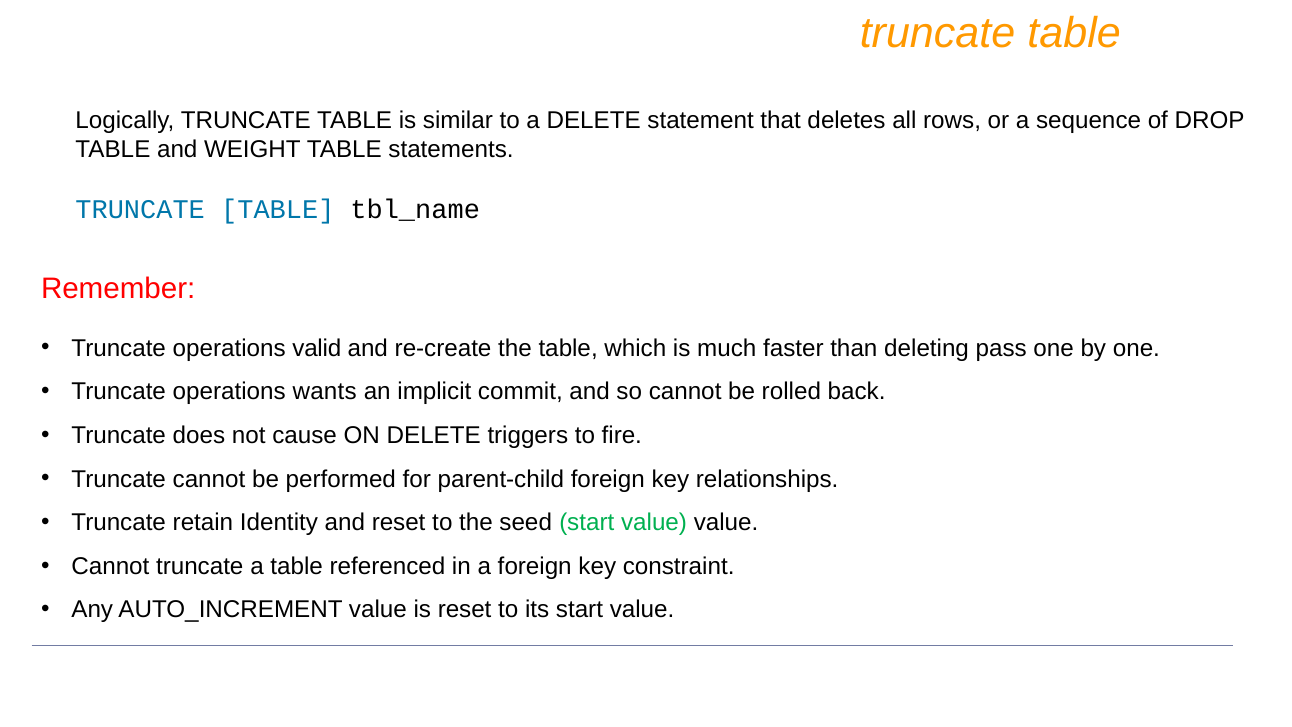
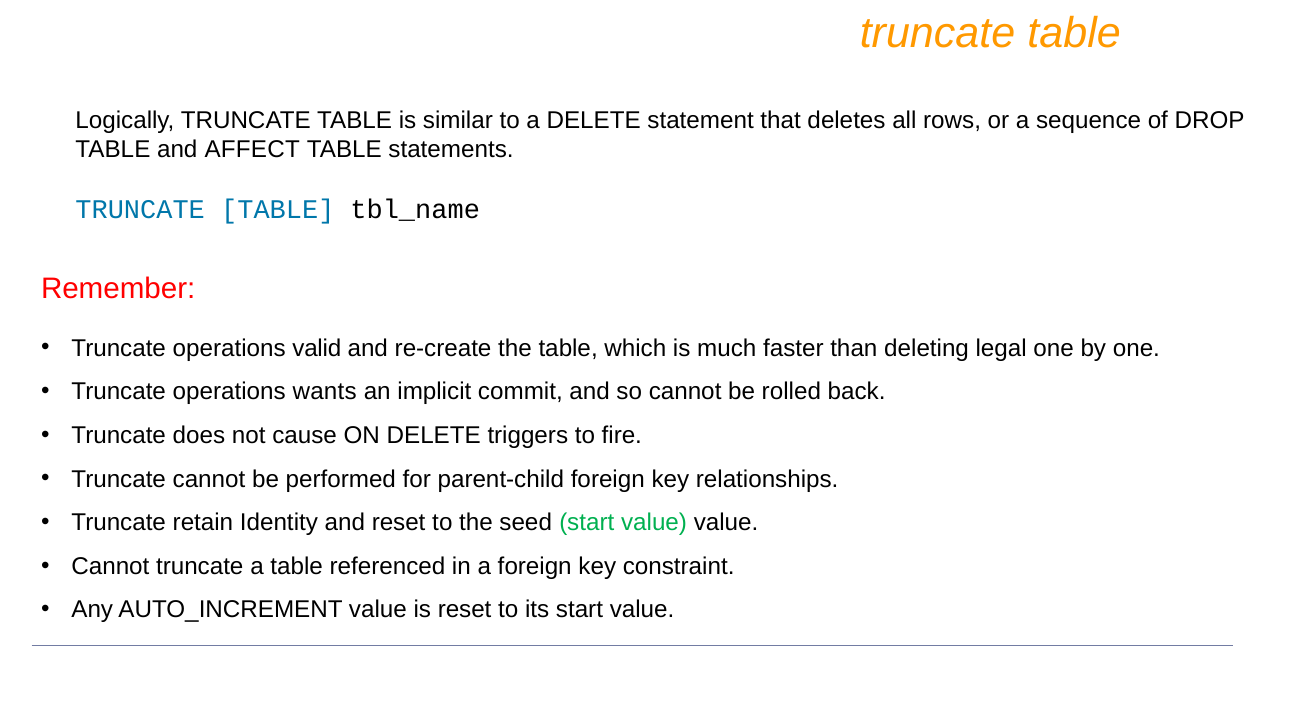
WEIGHT: WEIGHT -> AFFECT
pass: pass -> legal
